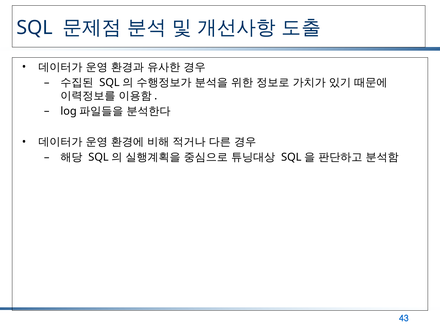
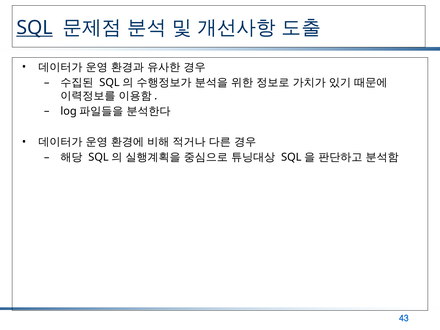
SQL underline: none -> present
